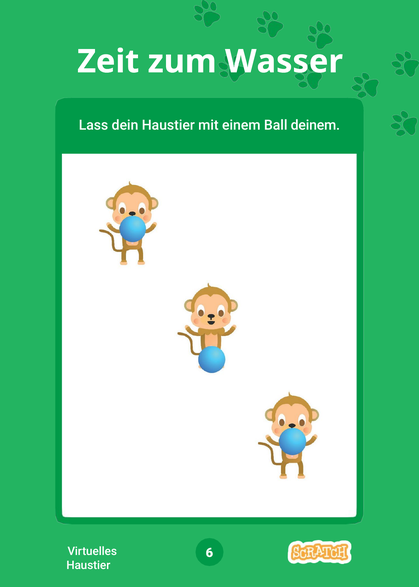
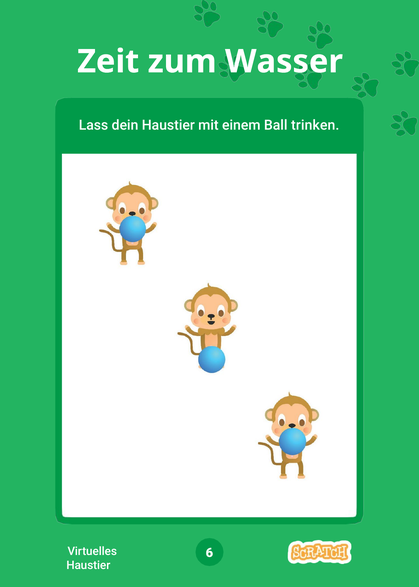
deinem: deinem -> trinken
